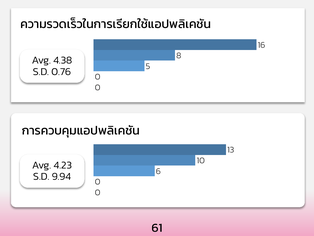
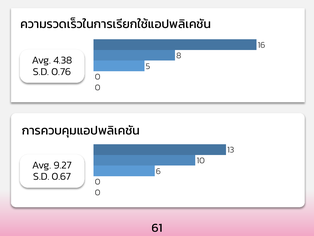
4.23: 4.23 -> 9.27
9.94: 9.94 -> 0.67
